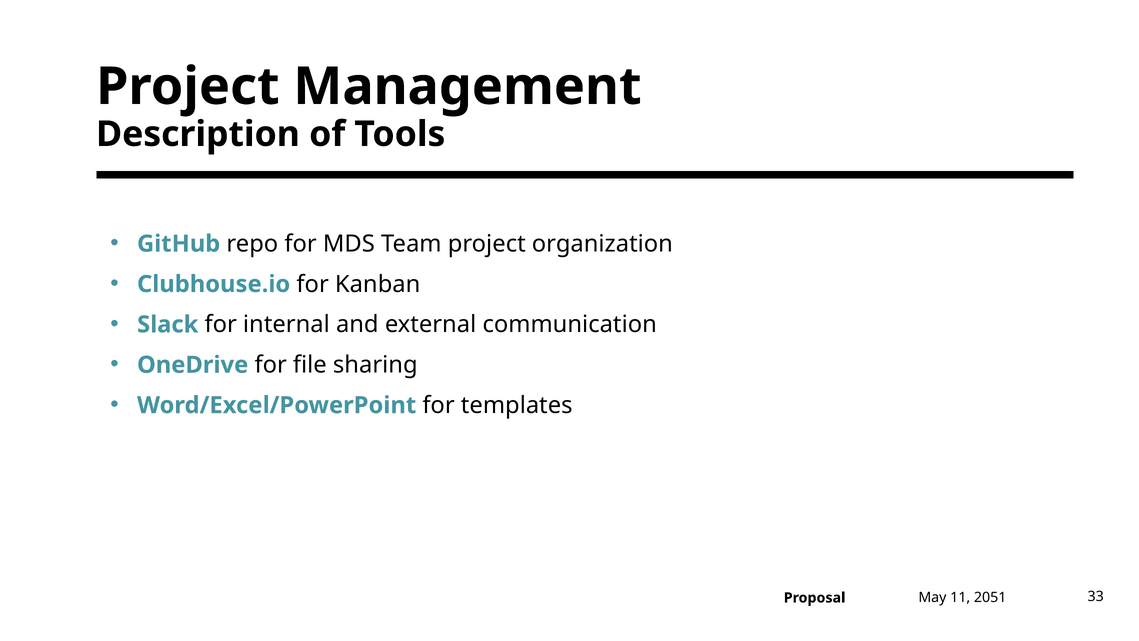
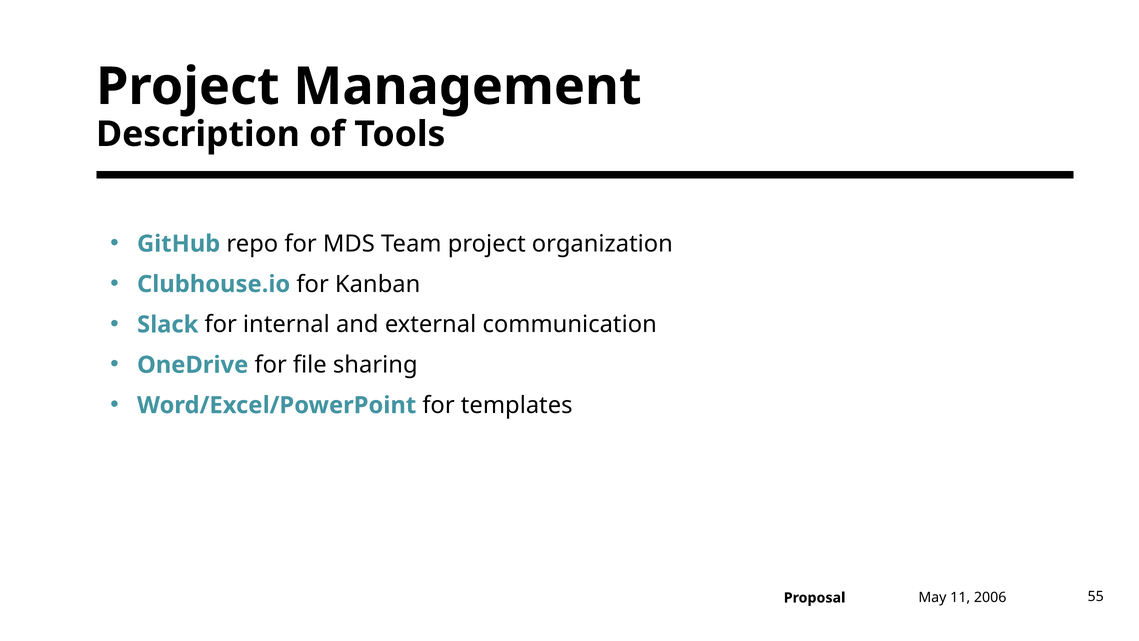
2051: 2051 -> 2006
33: 33 -> 55
